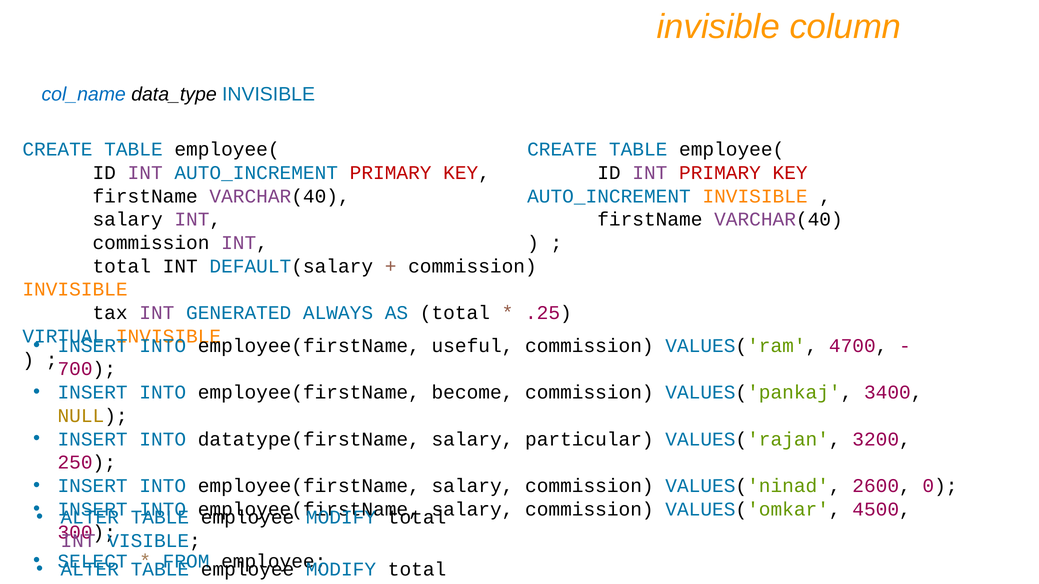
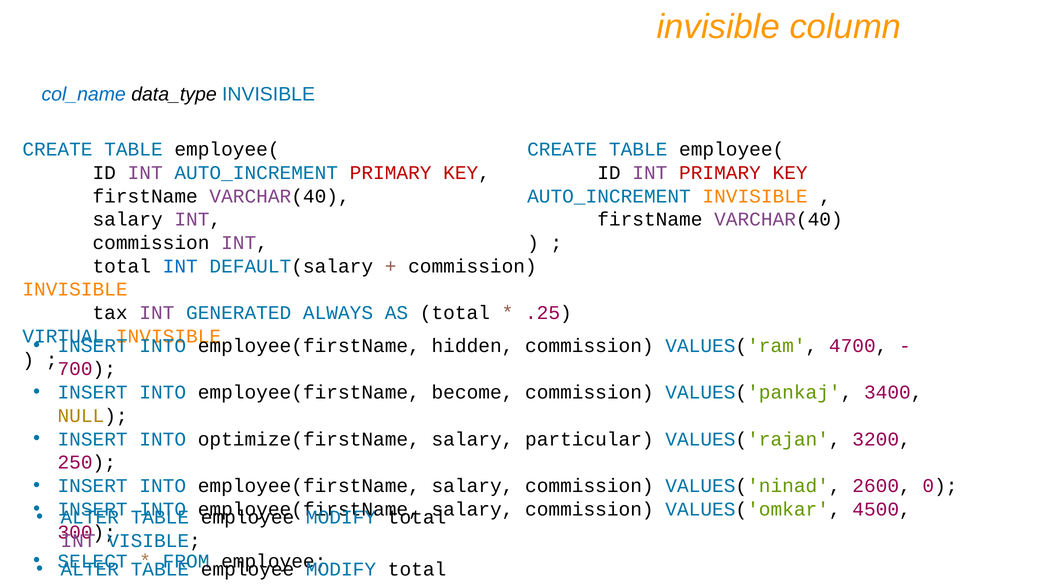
INT at (180, 266) colour: black -> blue
useful: useful -> hidden
datatype(firstName: datatype(firstName -> optimize(firstName
